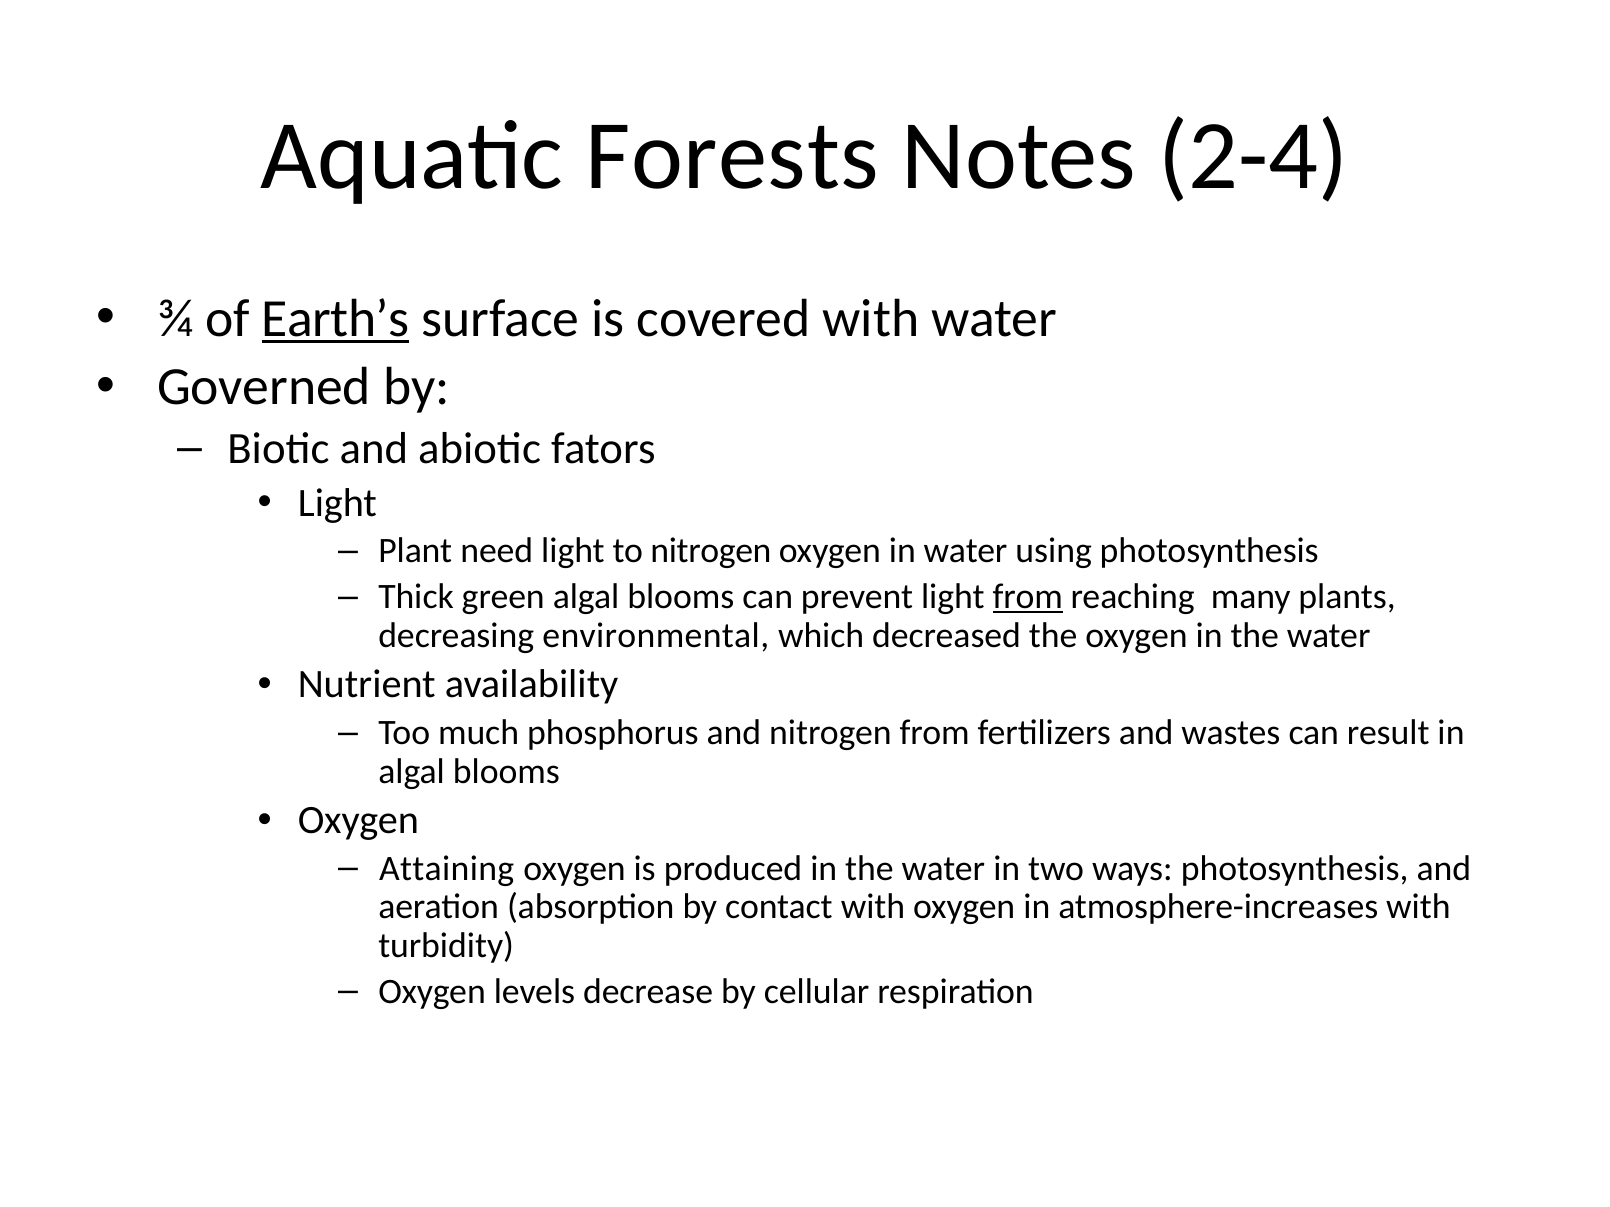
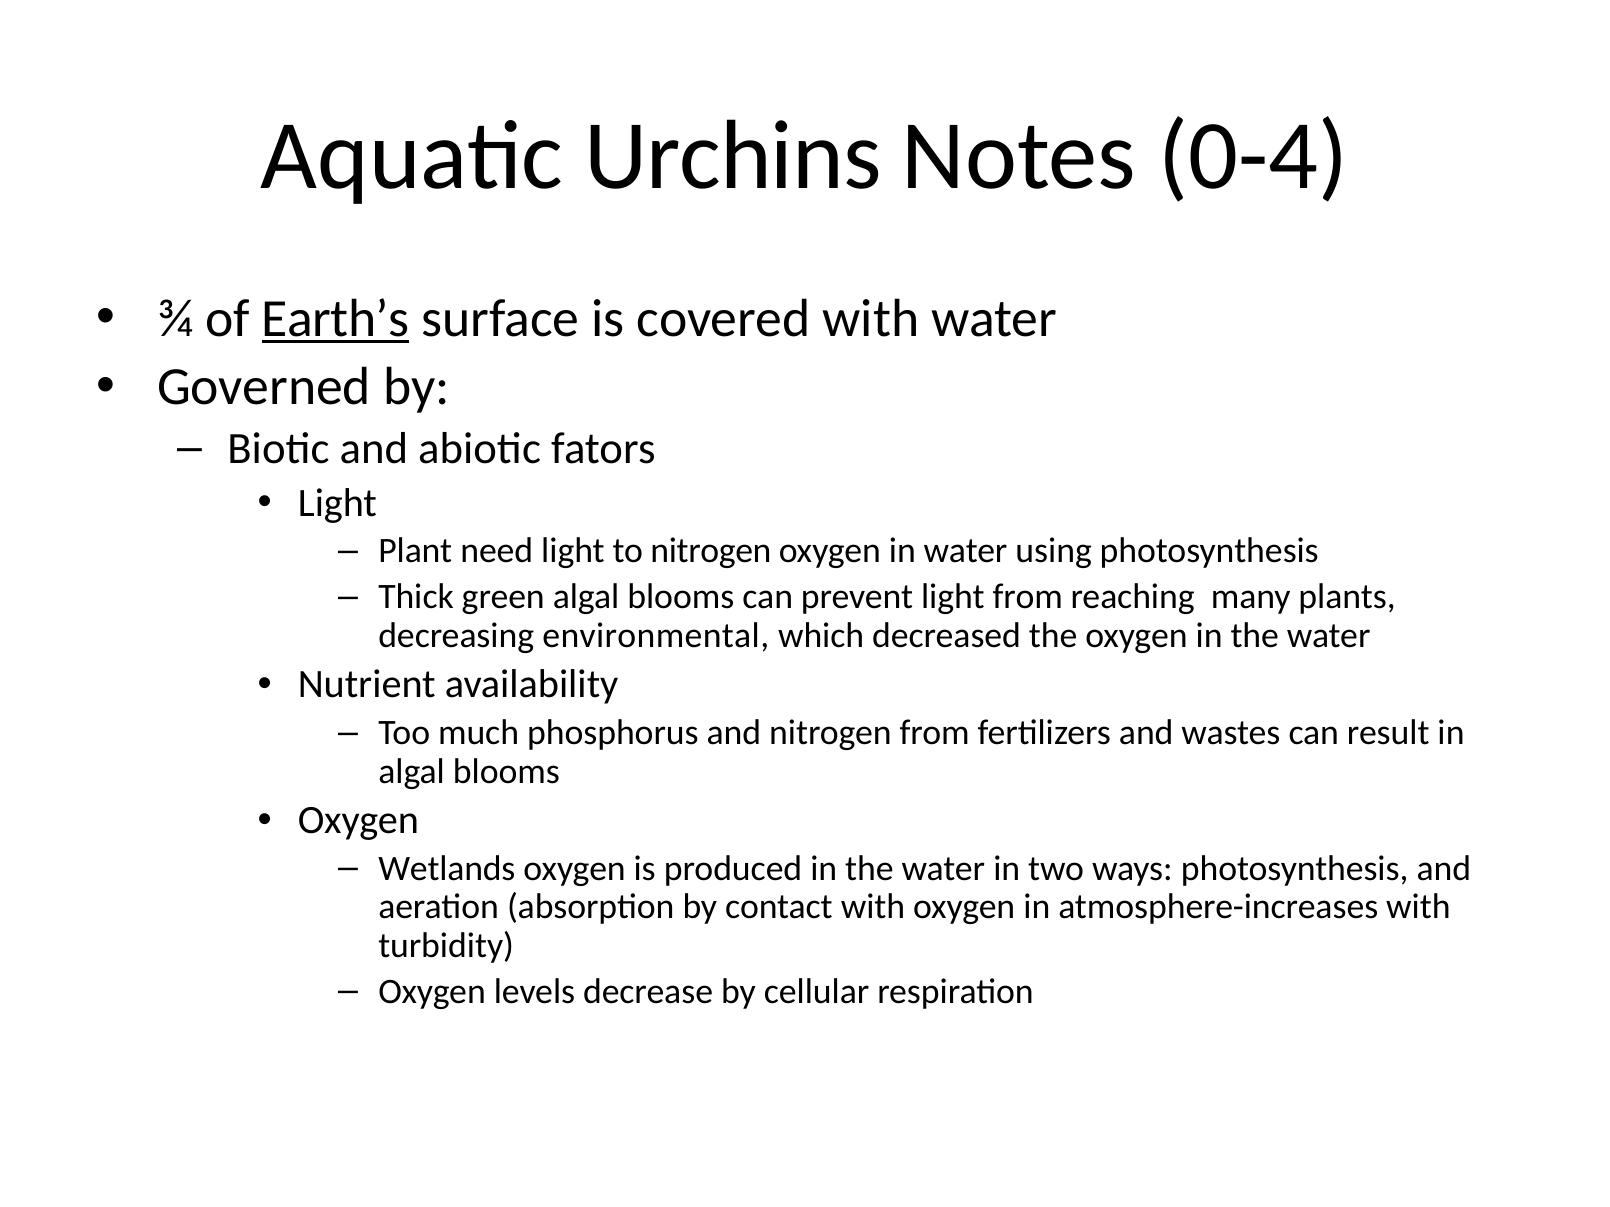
Forests: Forests -> Urchins
2-4: 2-4 -> 0-4
from at (1028, 597) underline: present -> none
Attaining: Attaining -> Wetlands
